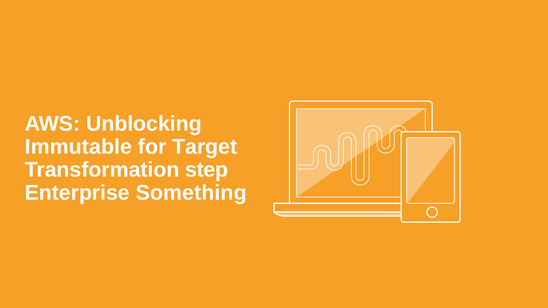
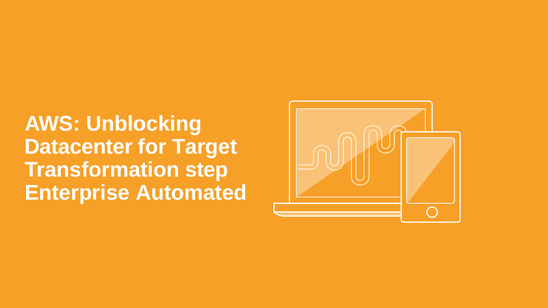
Immutable: Immutable -> Datacenter
Something: Something -> Automated
